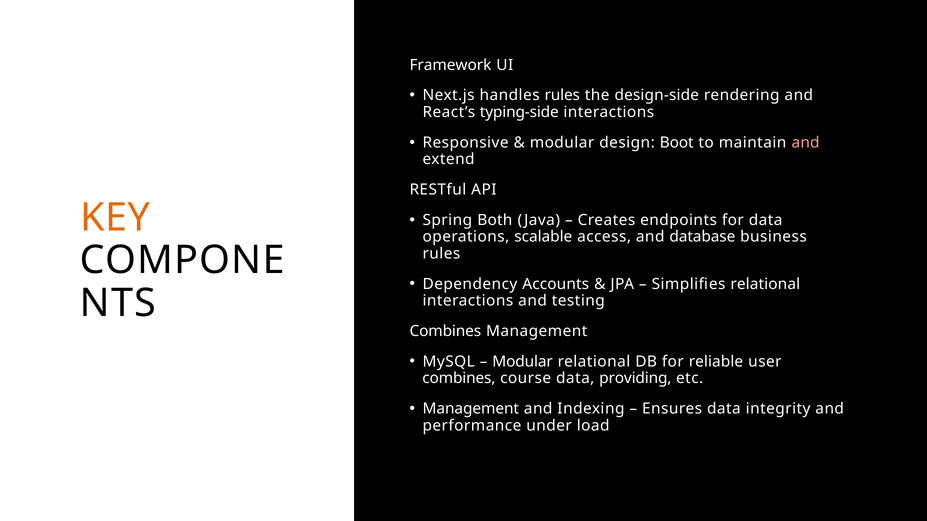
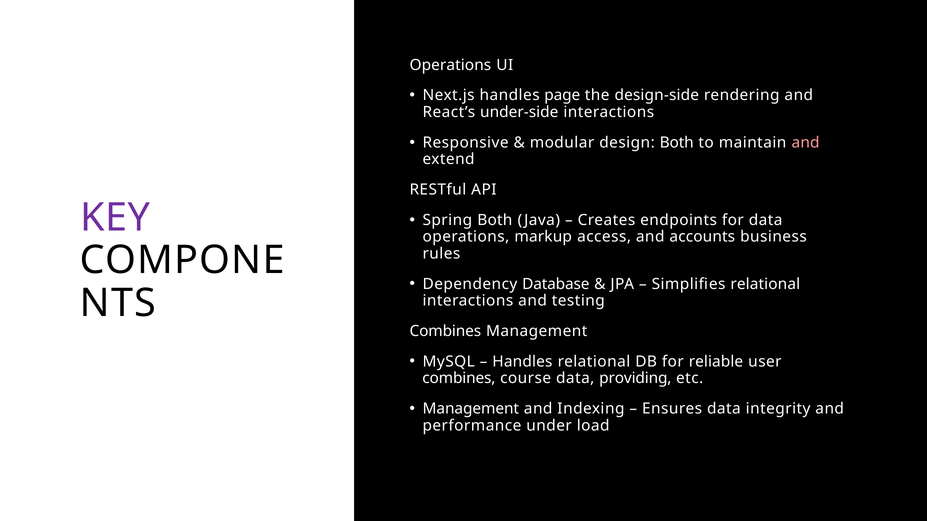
Framework at (450, 65): Framework -> Operations
handles rules: rules -> page
typing-side: typing-side -> under-side
design Boot: Boot -> Both
KEY colour: orange -> purple
scalable: scalable -> markup
database: database -> accounts
Accounts: Accounts -> Database
Modular at (523, 362): Modular -> Handles
